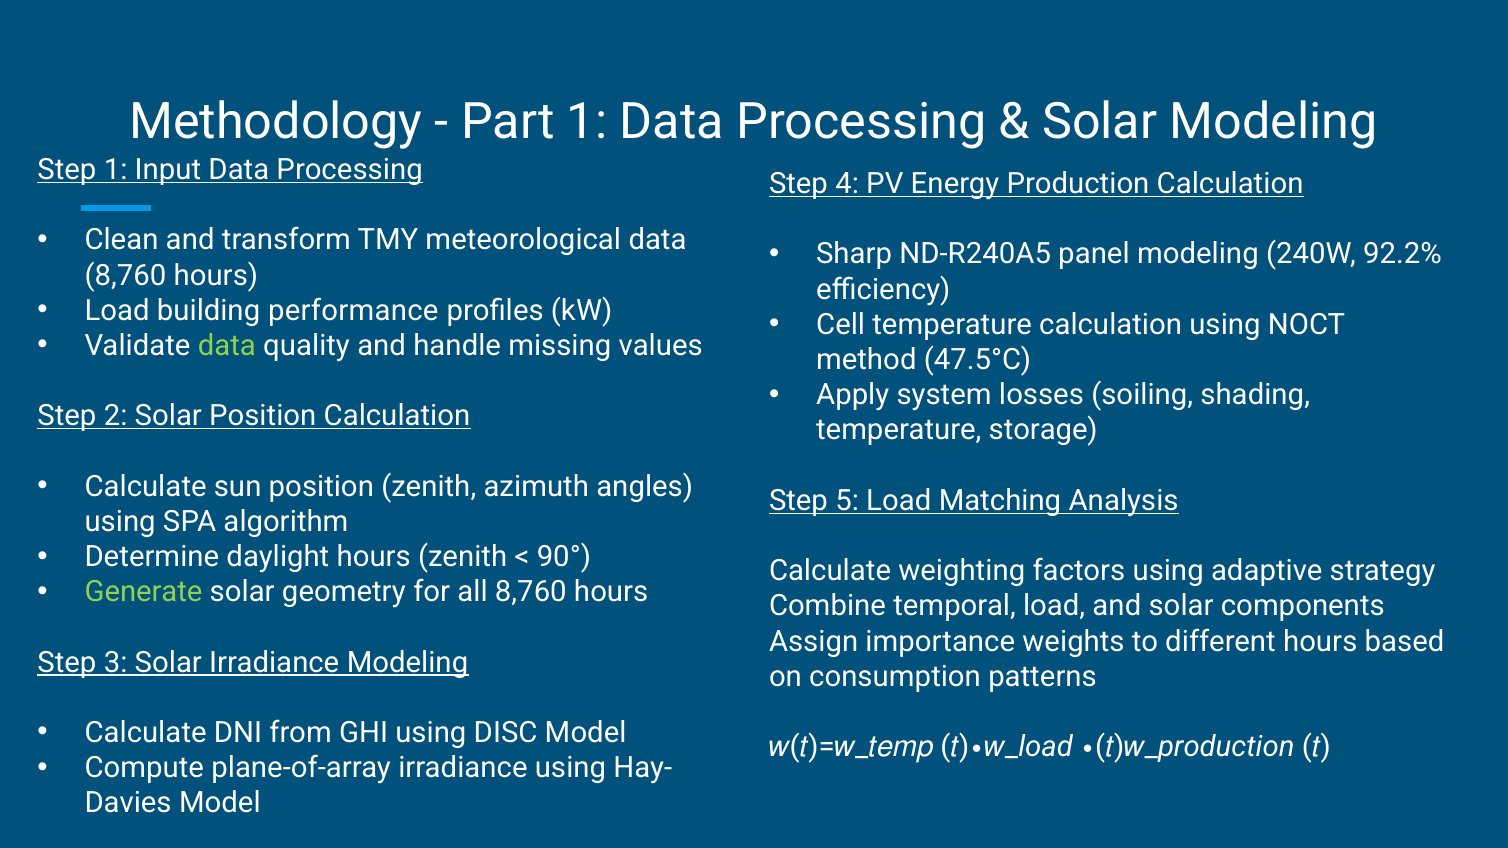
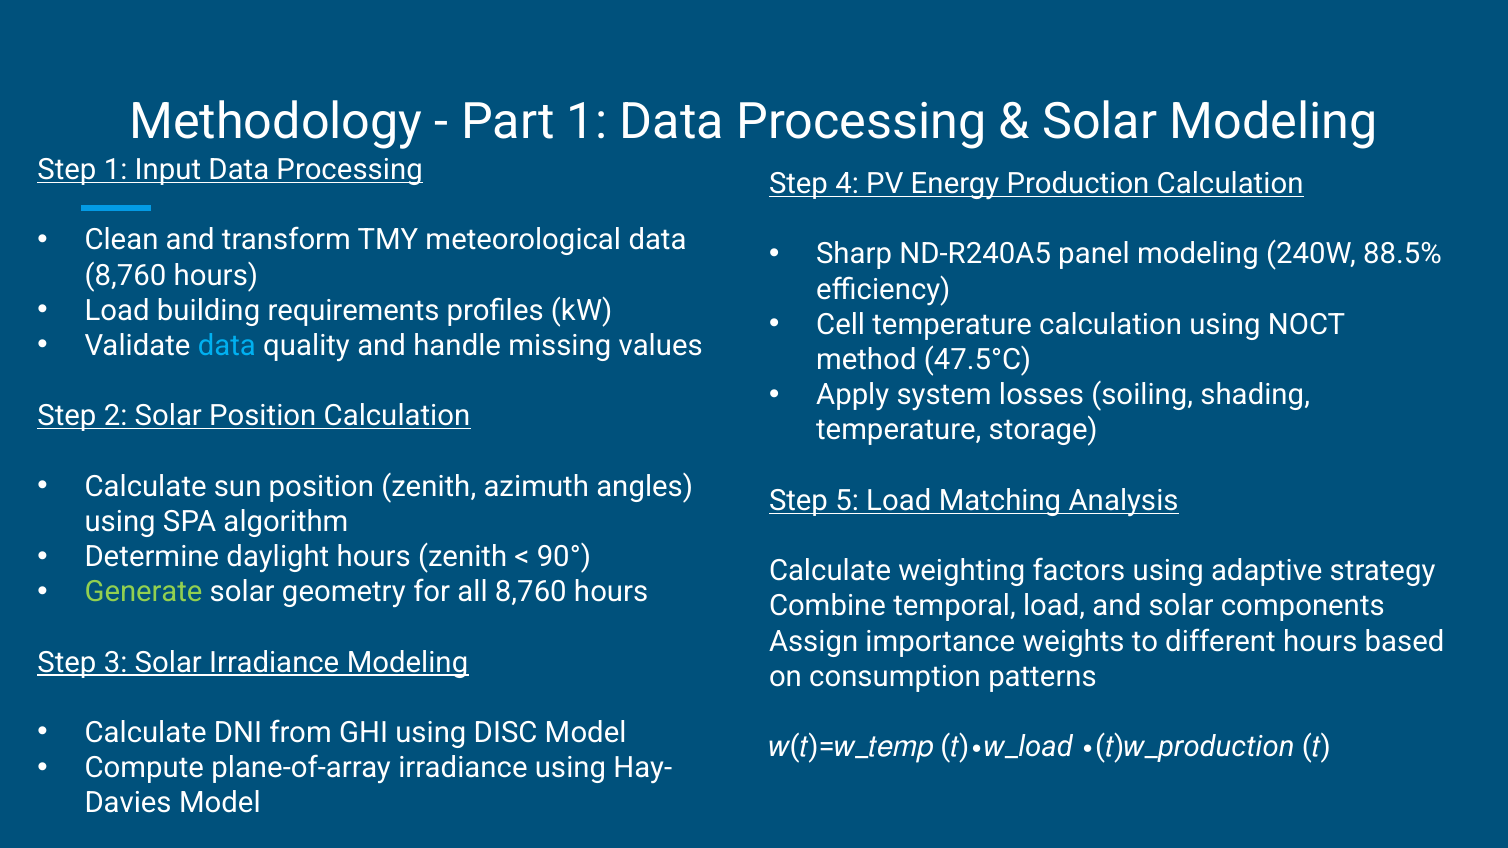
92.2%: 92.2% -> 88.5%
performance: performance -> requirements
data at (227, 346) colour: light green -> light blue
